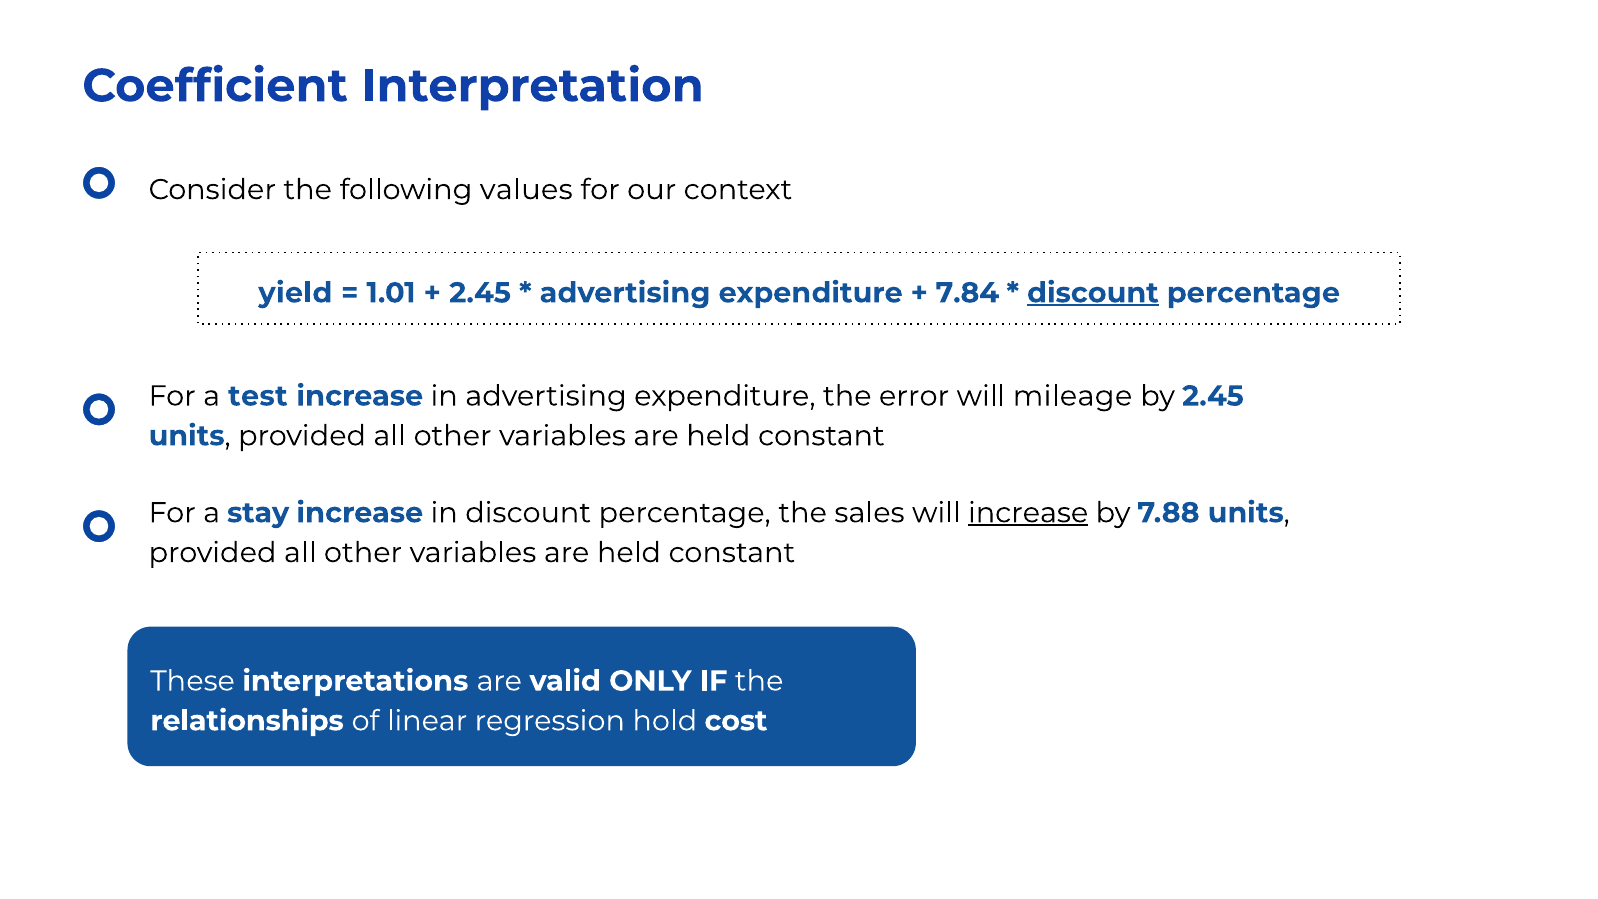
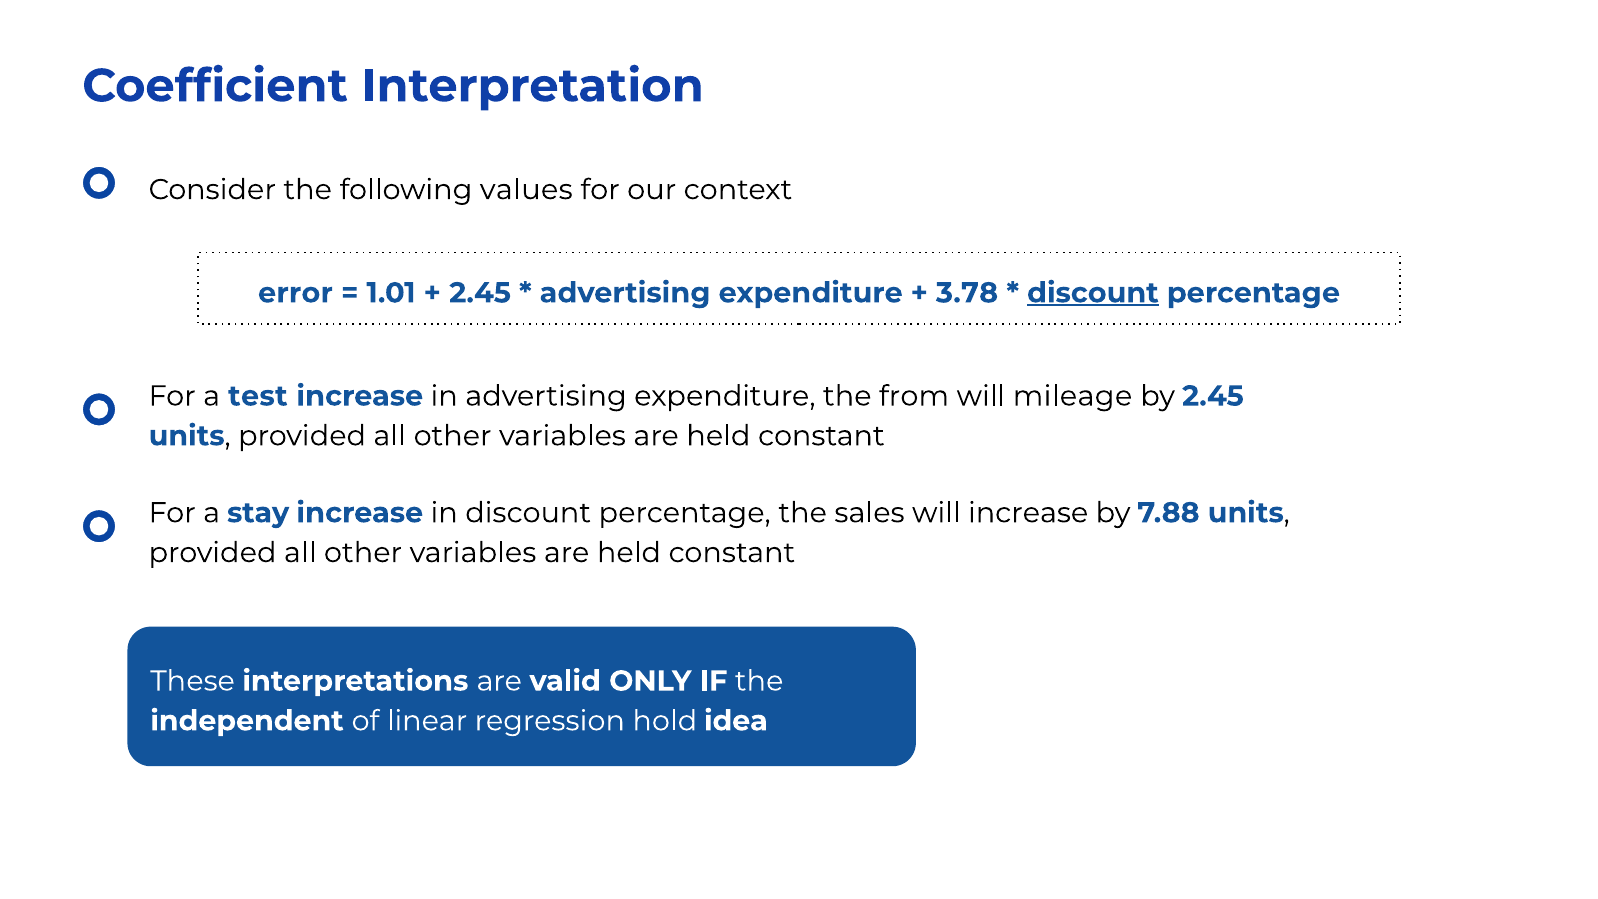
yield: yield -> error
7.84: 7.84 -> 3.78
error: error -> from
increase at (1028, 513) underline: present -> none
relationships: relationships -> independent
cost: cost -> idea
